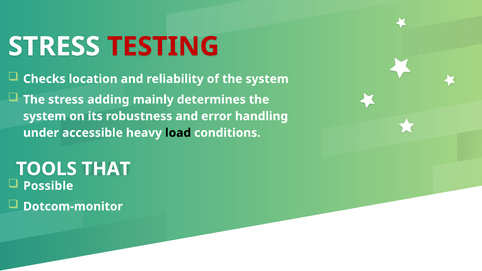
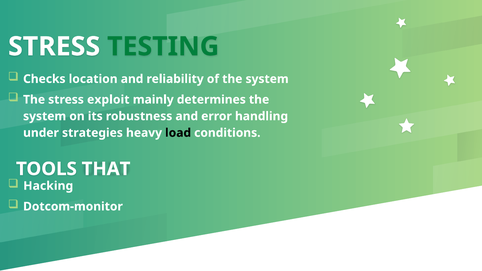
TESTING colour: red -> green
adding: adding -> exploit
accessible: accessible -> strategies
Possible: Possible -> Hacking
